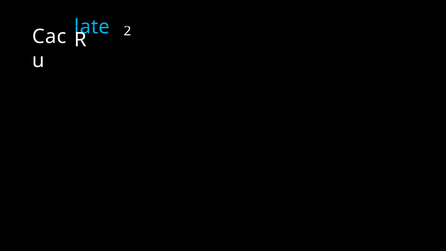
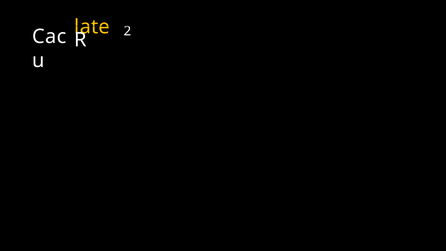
late colour: light blue -> yellow
